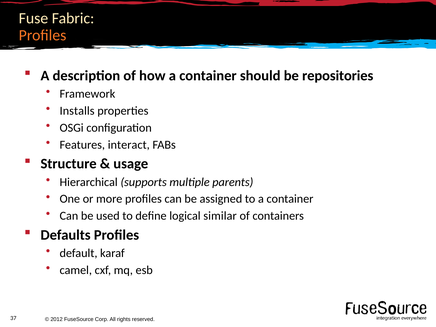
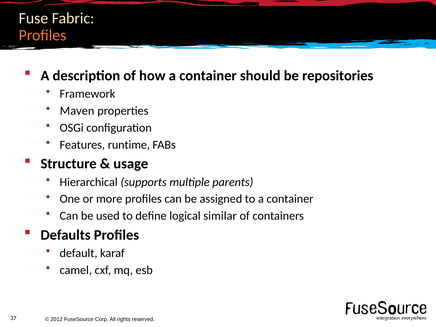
Installs: Installs -> Maven
interact: interact -> runtime
